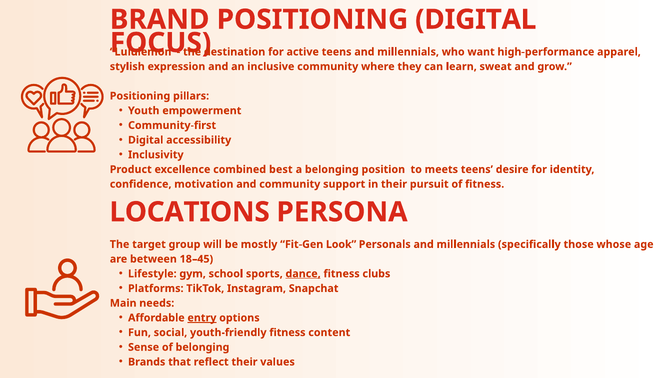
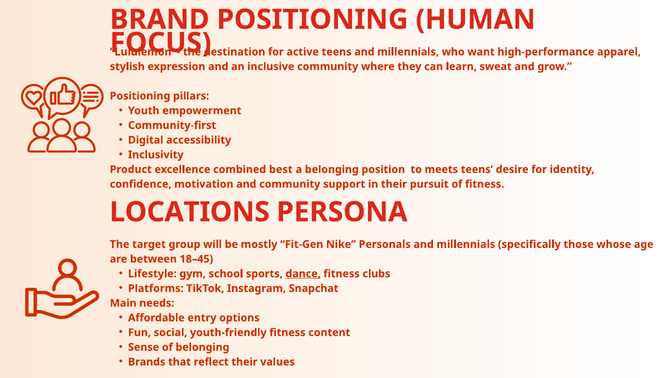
POSITIONING DIGITAL: DIGITAL -> HUMAN
Look: Look -> Nike
entry underline: present -> none
